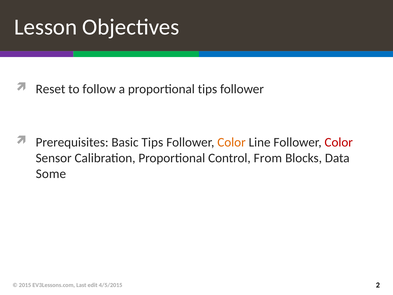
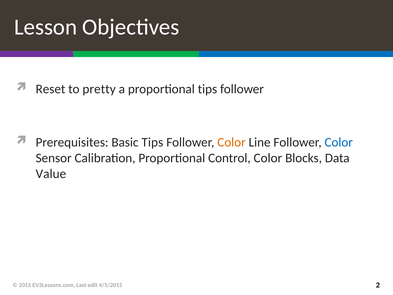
follow: follow -> pretty
Color at (339, 142) colour: red -> blue
Control From: From -> Color
Some: Some -> Value
